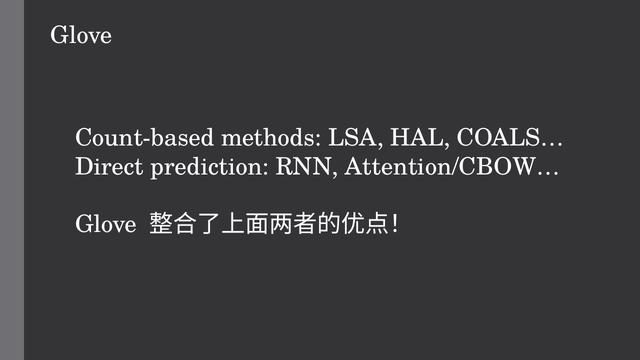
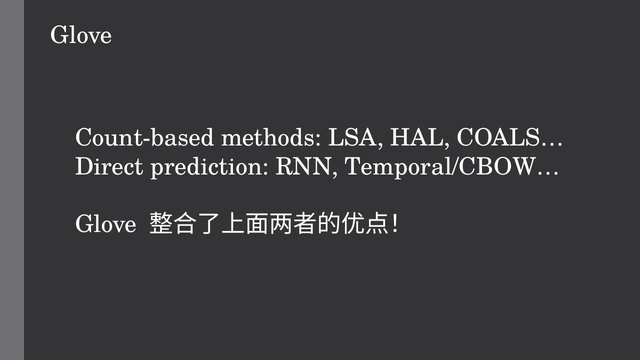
Attention/CBOW…: Attention/CBOW… -> Temporal/CBOW…
